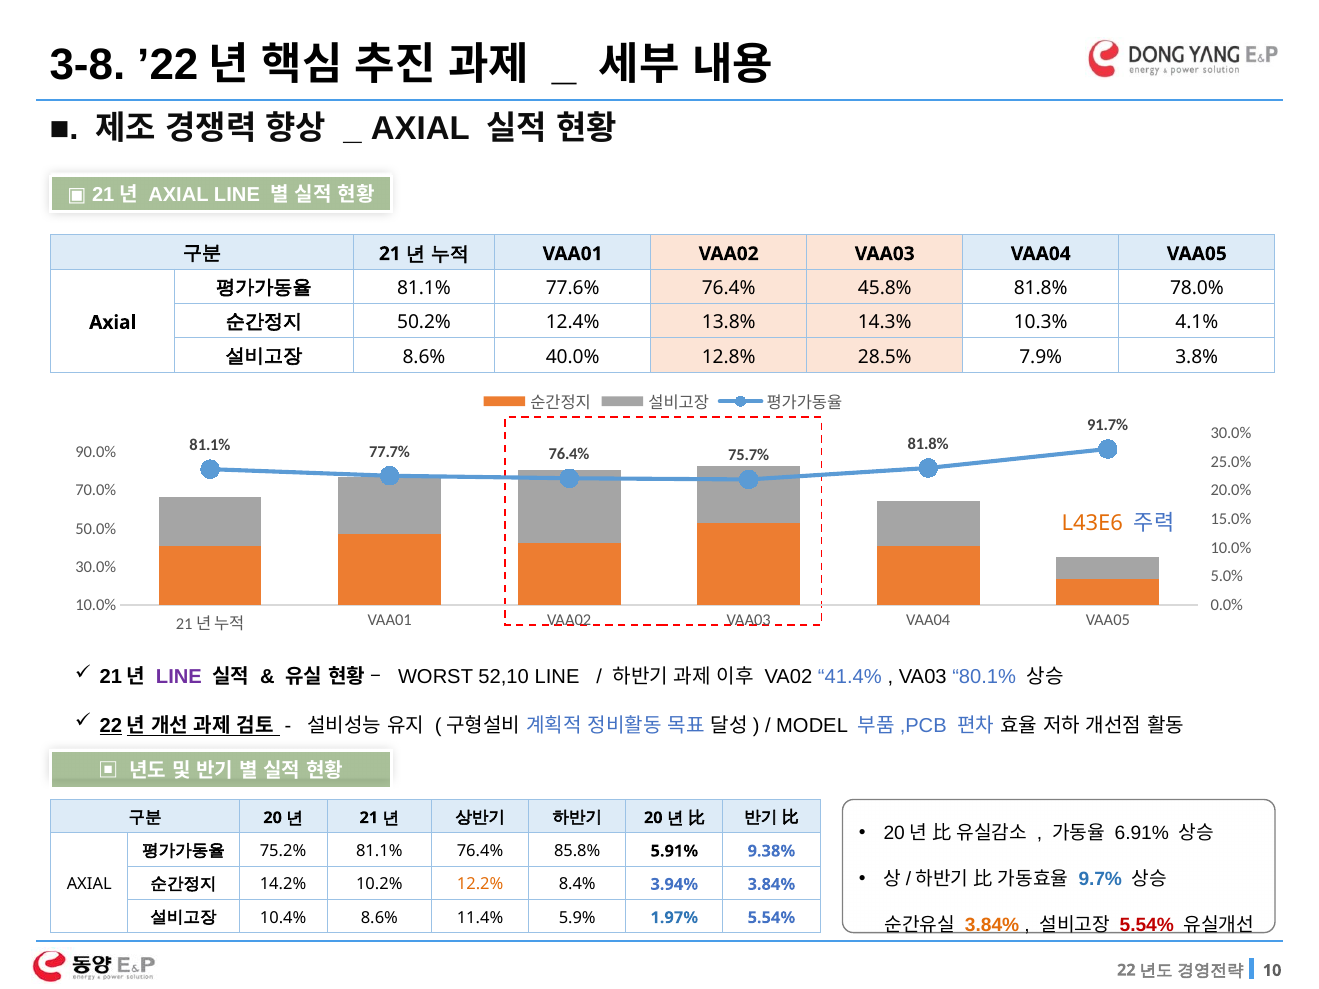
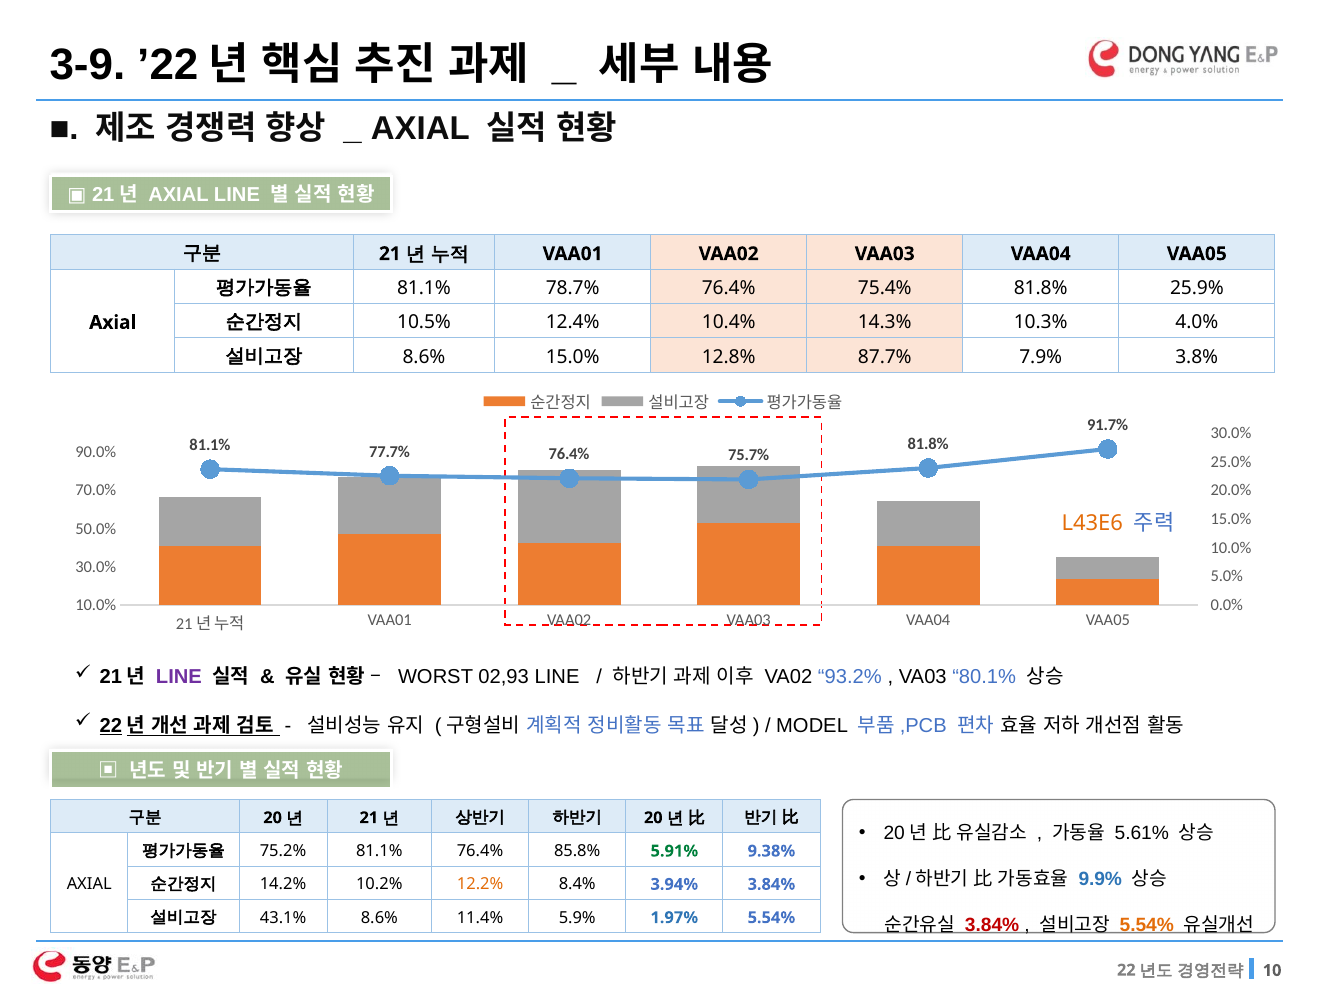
3-8: 3-8 -> 3-9
77.6%: 77.6% -> 78.7%
45.8%: 45.8% -> 75.4%
78.0%: 78.0% -> 25.9%
50.2%: 50.2% -> 10.5%
13.8%: 13.8% -> 10.4%
4.1%: 4.1% -> 4.0%
8.6% 40.0%: 40.0% -> 15.0%
28.5%: 28.5% -> 87.7%
52,10: 52,10 -> 02,93
41.4%: 41.4% -> 93.2%
6.91%: 6.91% -> 5.61%
5.91% colour: black -> green
9.7%: 9.7% -> 9.9%
10.4%: 10.4% -> 43.1%
3.84% at (992, 925) colour: orange -> red
5.54% at (1147, 925) colour: red -> orange
